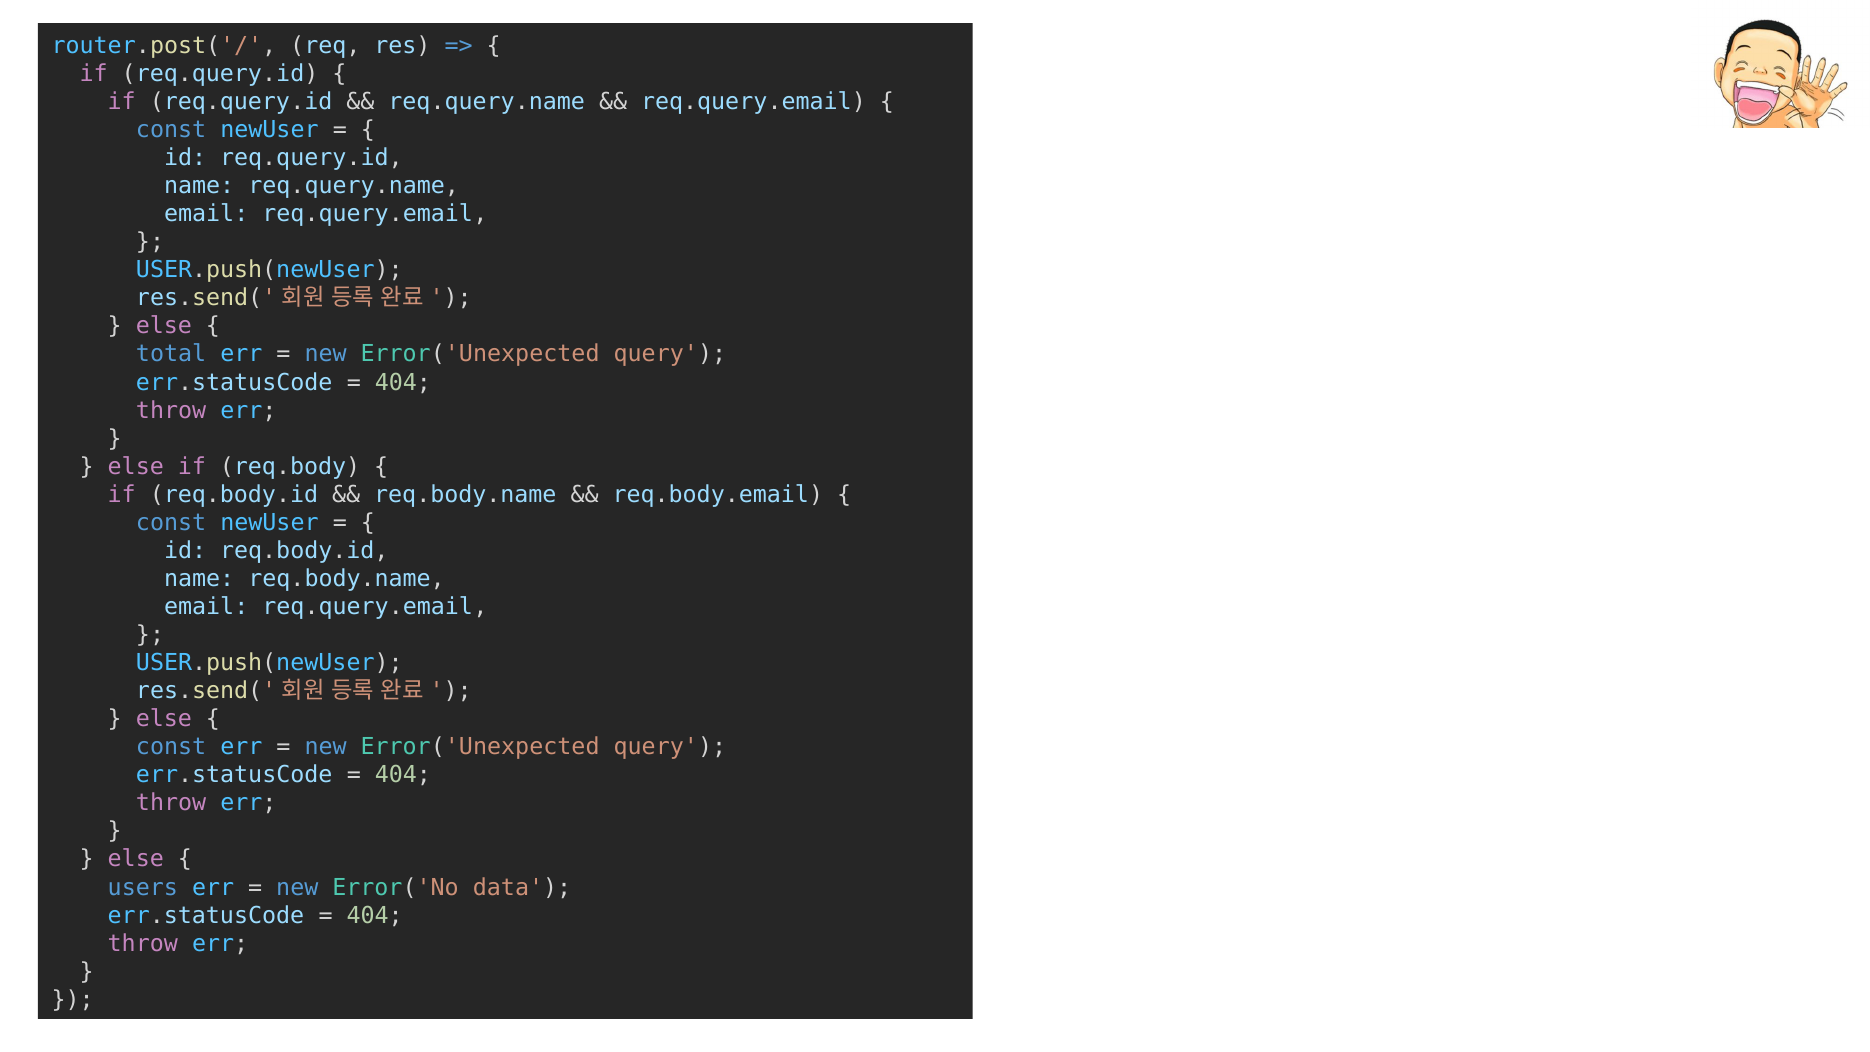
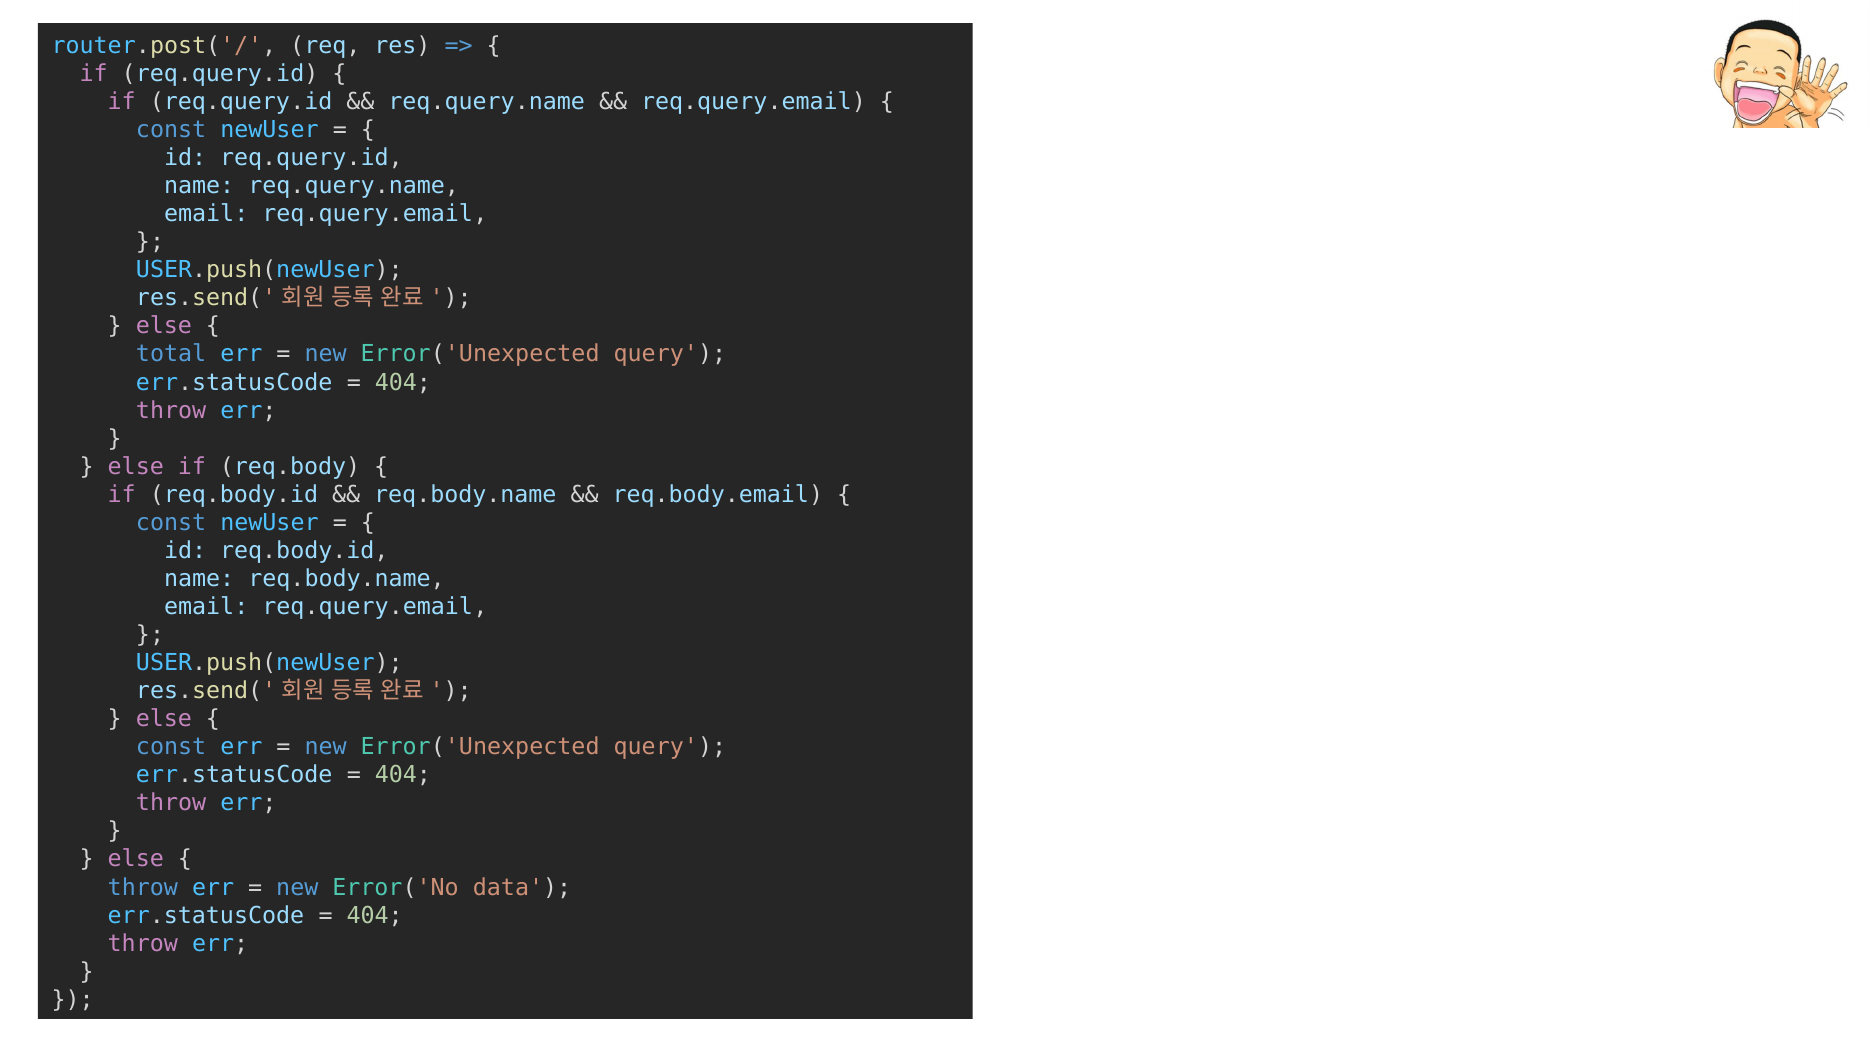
users at (143, 887): users -> throw
